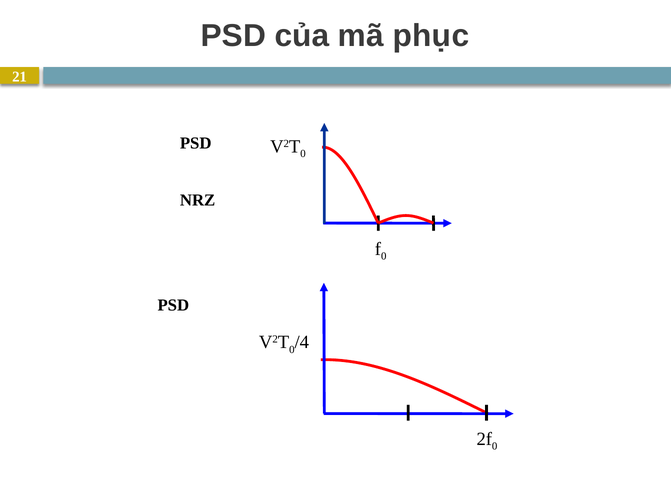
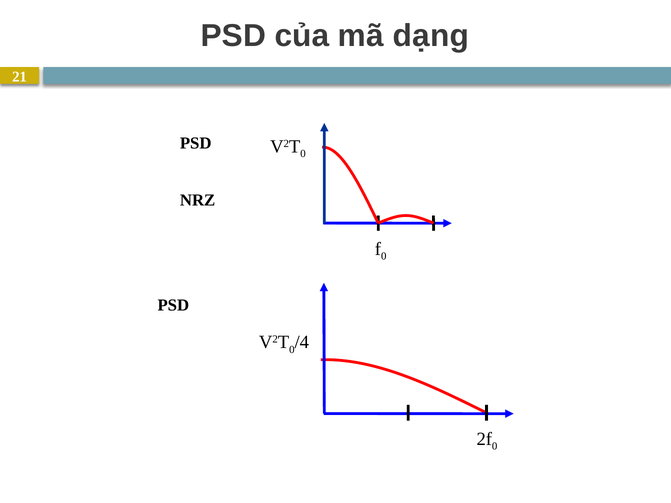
phục: phục -> dạng
